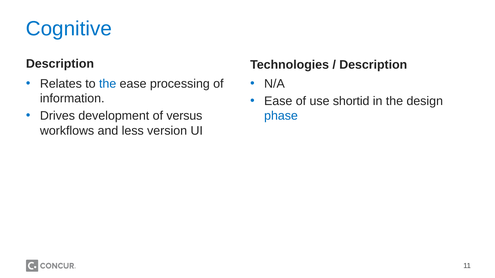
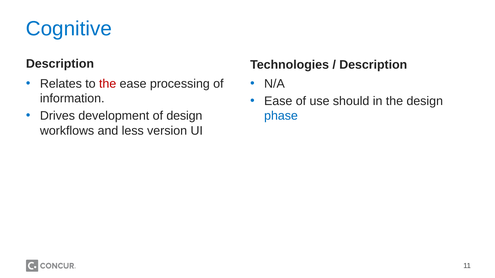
the at (108, 84) colour: blue -> red
shortid: shortid -> should
of versus: versus -> design
